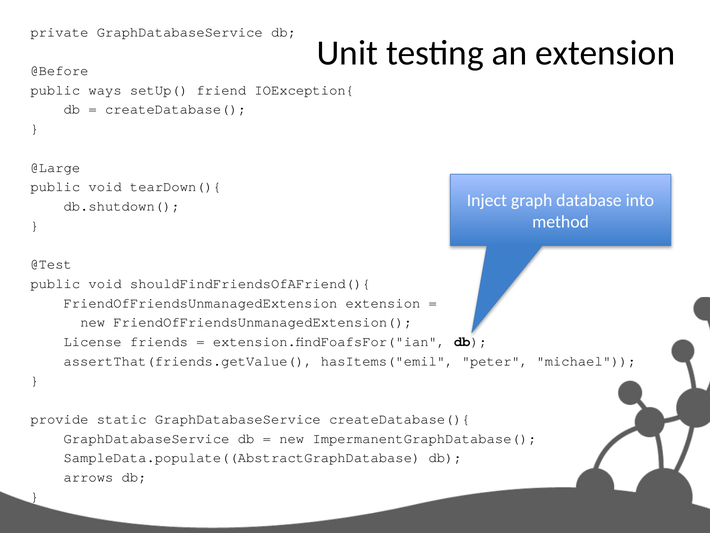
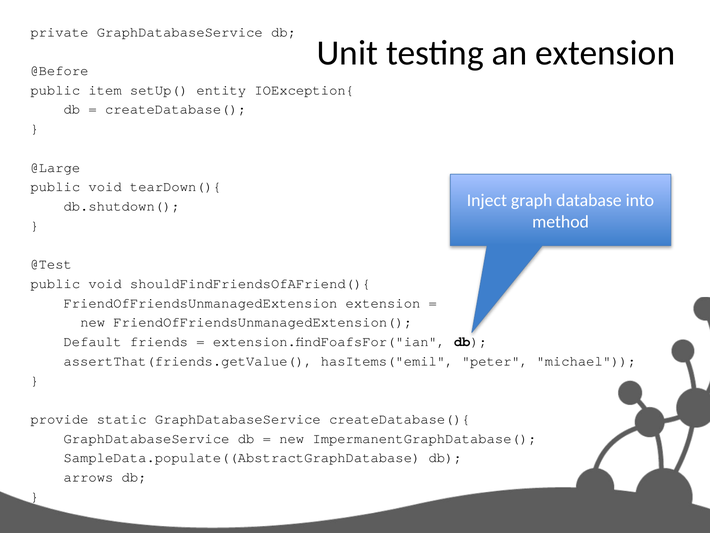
ways: ways -> item
friend: friend -> entity
License: License -> Default
